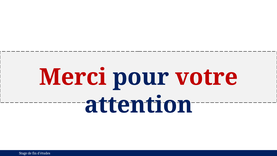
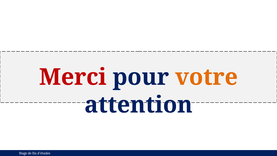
votre colour: red -> orange
